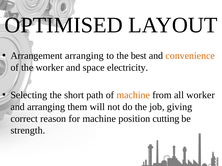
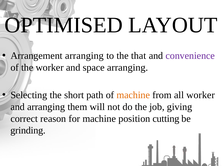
best: best -> that
convenience colour: orange -> purple
space electricity: electricity -> arranging
strength: strength -> grinding
